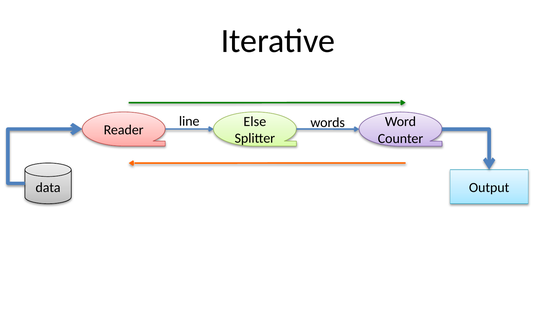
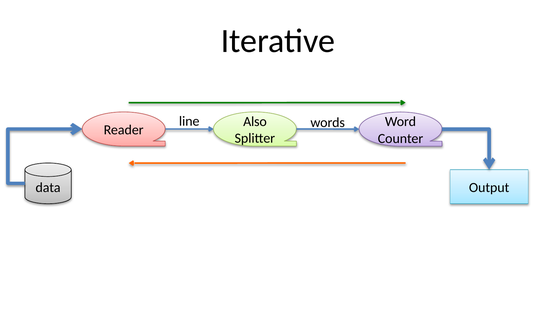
Else: Else -> Also
